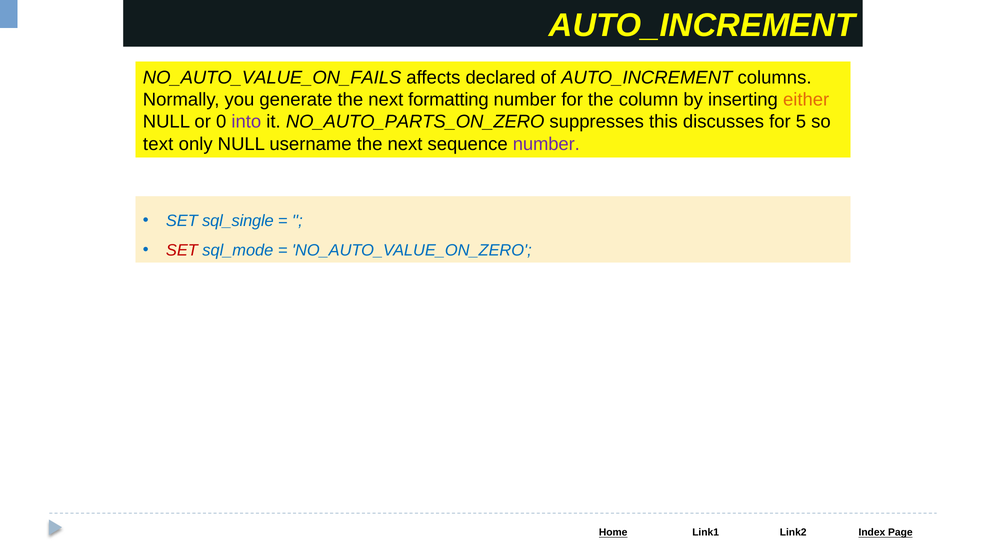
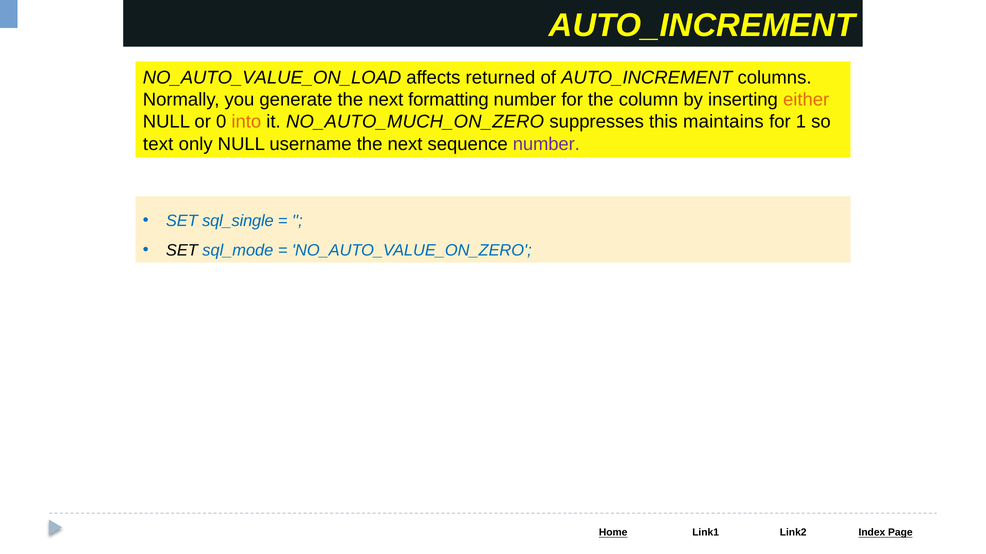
NO_AUTO_VALUE_ON_FAILS: NO_AUTO_VALUE_ON_FAILS -> NO_AUTO_VALUE_ON_LOAD
declared: declared -> returned
into colour: purple -> orange
NO_AUTO_PARTS_ON_ZERO: NO_AUTO_PARTS_ON_ZERO -> NO_AUTO_MUCH_ON_ZERO
discusses: discusses -> maintains
5: 5 -> 1
SET at (182, 250) colour: red -> black
